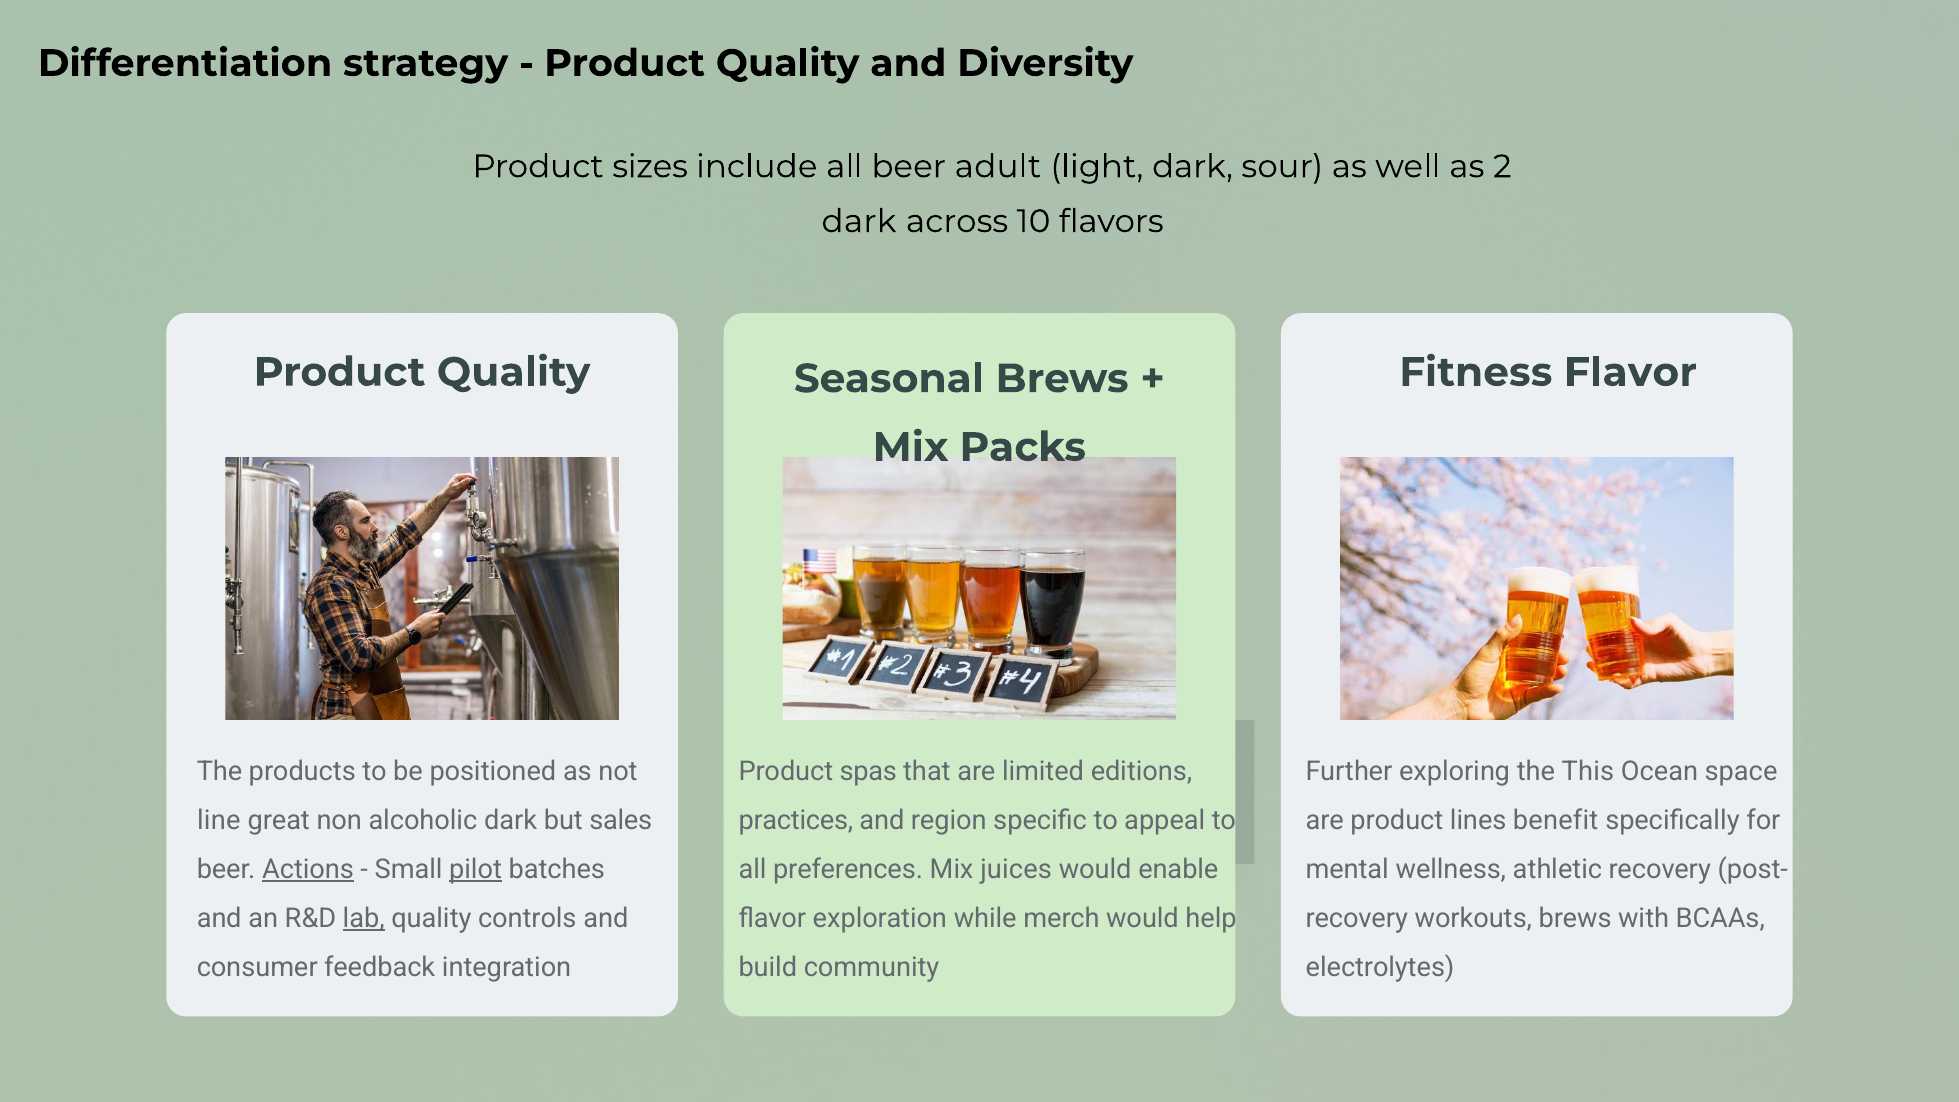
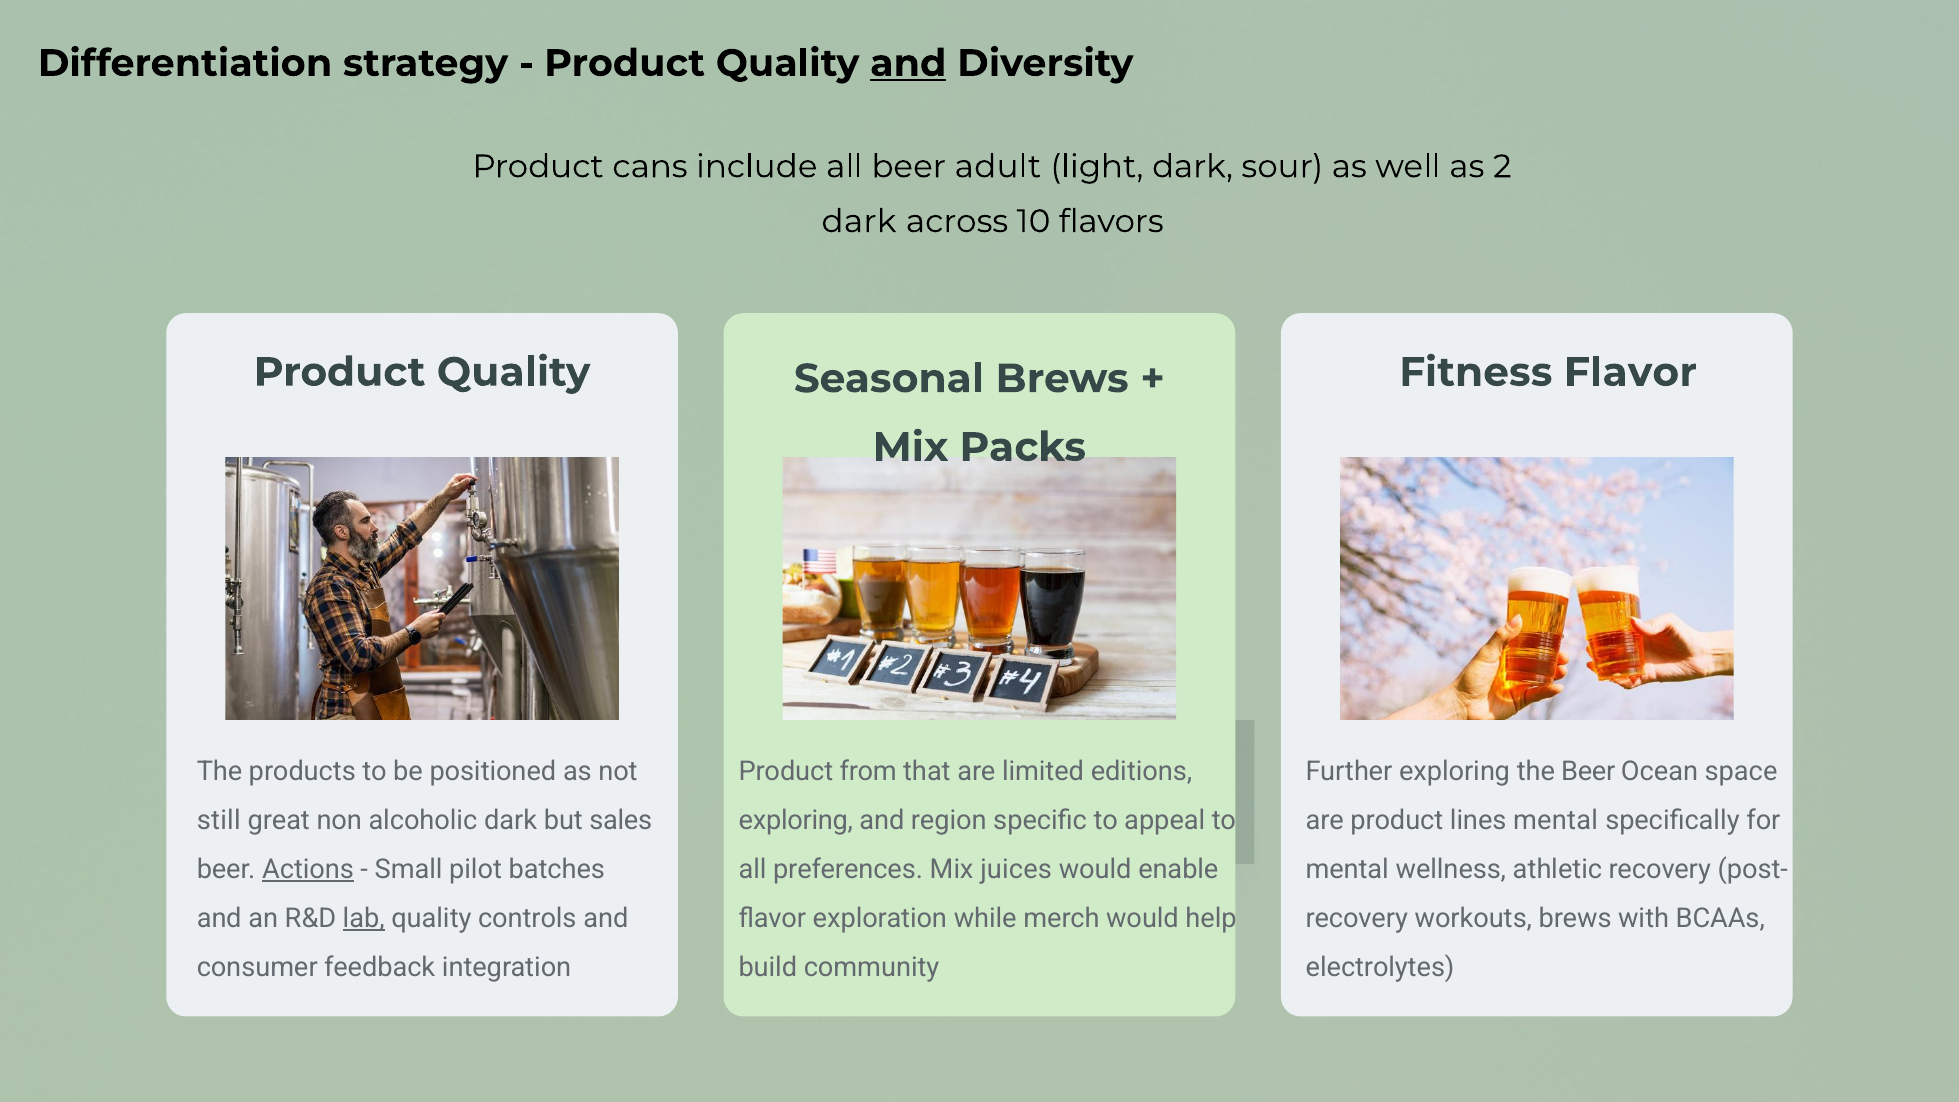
and at (908, 63) underline: none -> present
sizes: sizes -> cans
spas: spas -> from
the This: This -> Beer
line: line -> still
practices at (796, 820): practices -> exploring
lines benefit: benefit -> mental
pilot underline: present -> none
